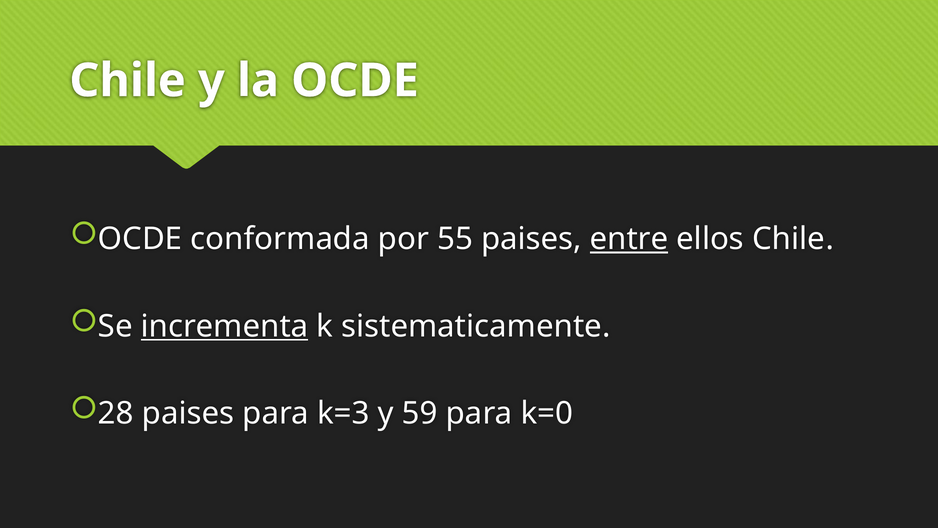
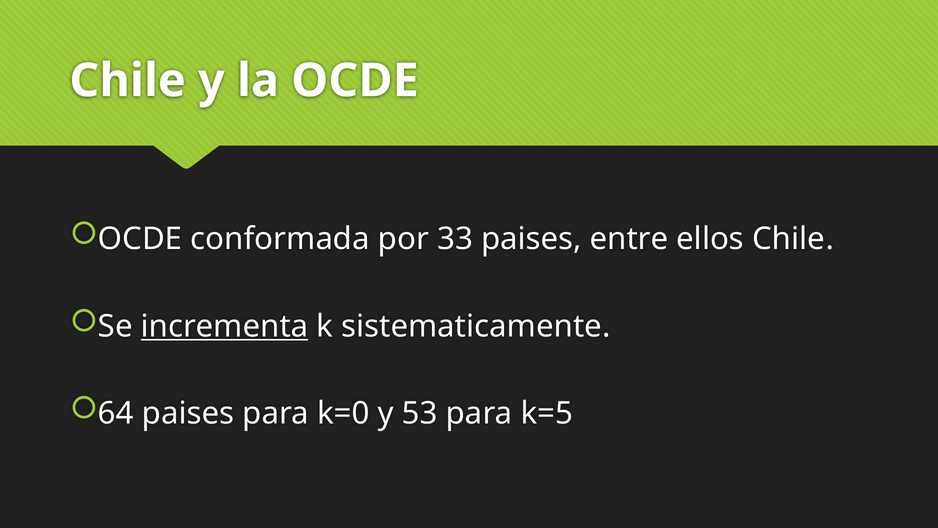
55: 55 -> 33
entre underline: present -> none
28: 28 -> 64
k=3: k=3 -> k=0
59: 59 -> 53
k=0: k=0 -> k=5
